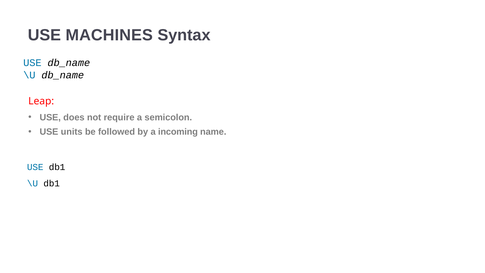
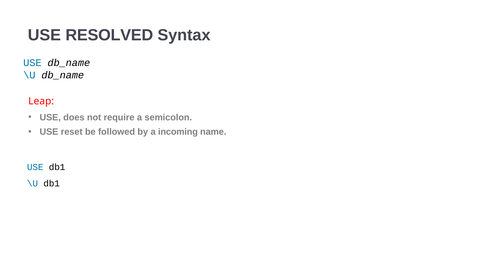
MACHINES: MACHINES -> RESOLVED
units: units -> reset
